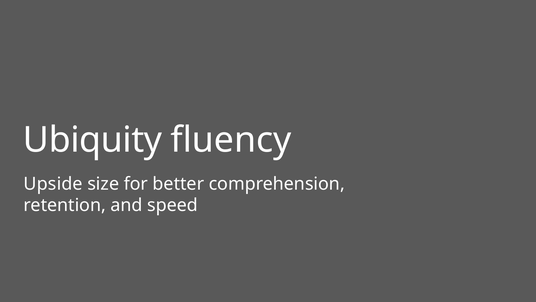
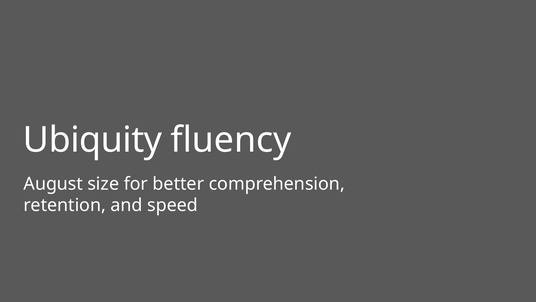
Upside: Upside -> August
